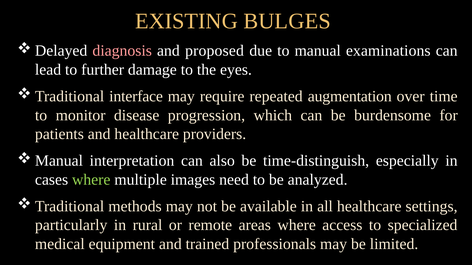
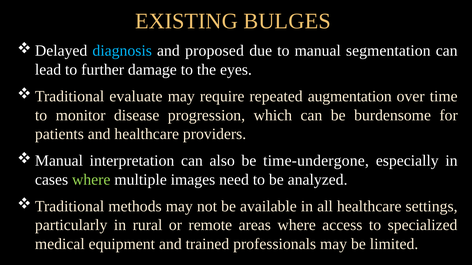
diagnosis colour: pink -> light blue
examinations: examinations -> segmentation
interface: interface -> evaluate
time-distinguish: time-distinguish -> time-undergone
